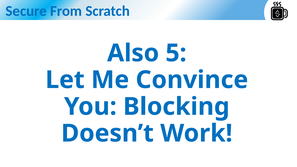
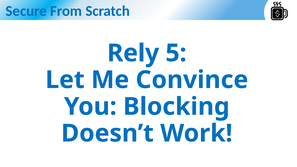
Also: Also -> Rely
